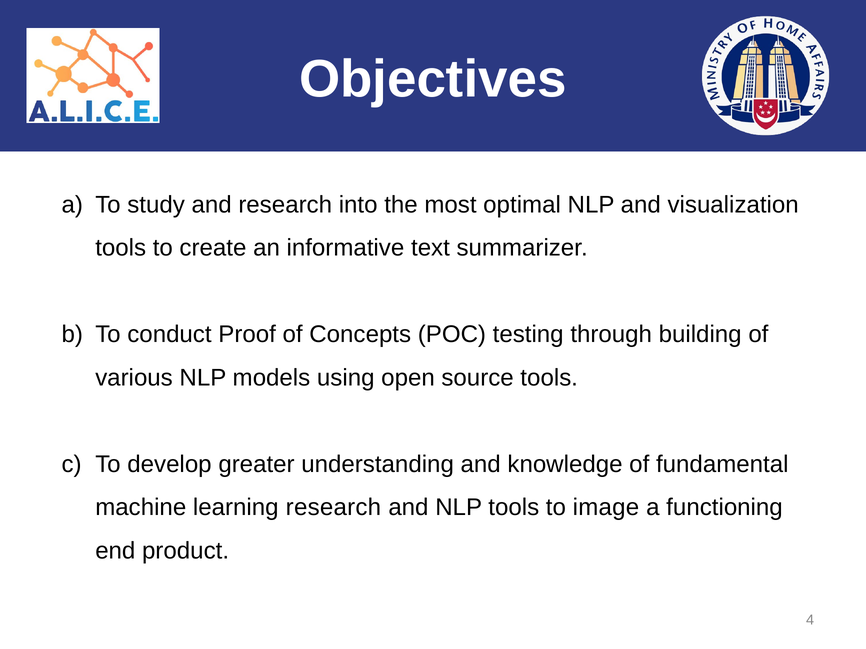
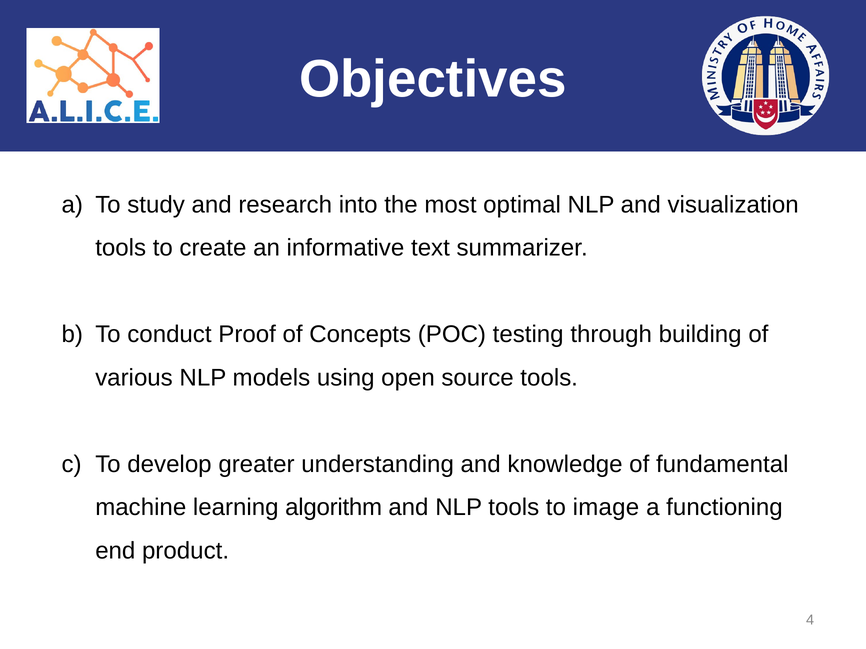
learning research: research -> algorithm
